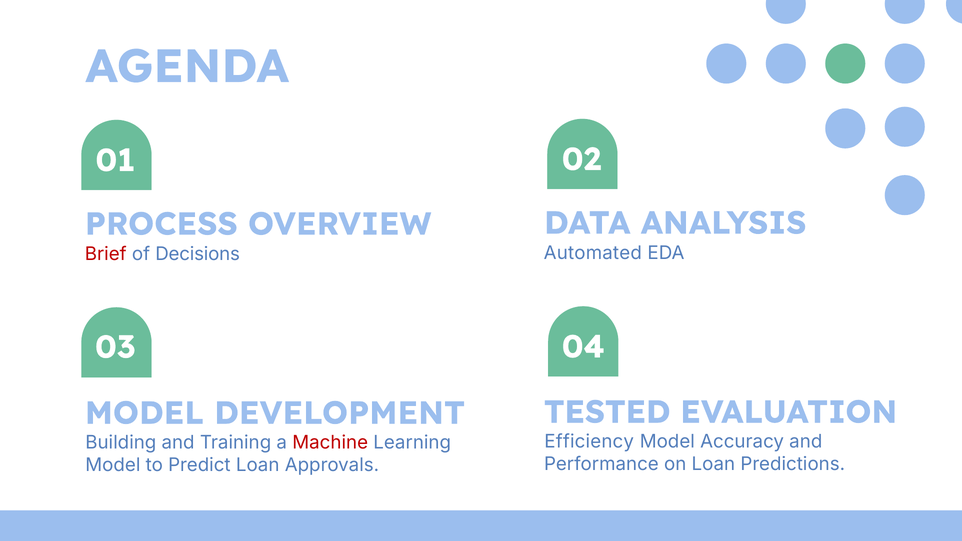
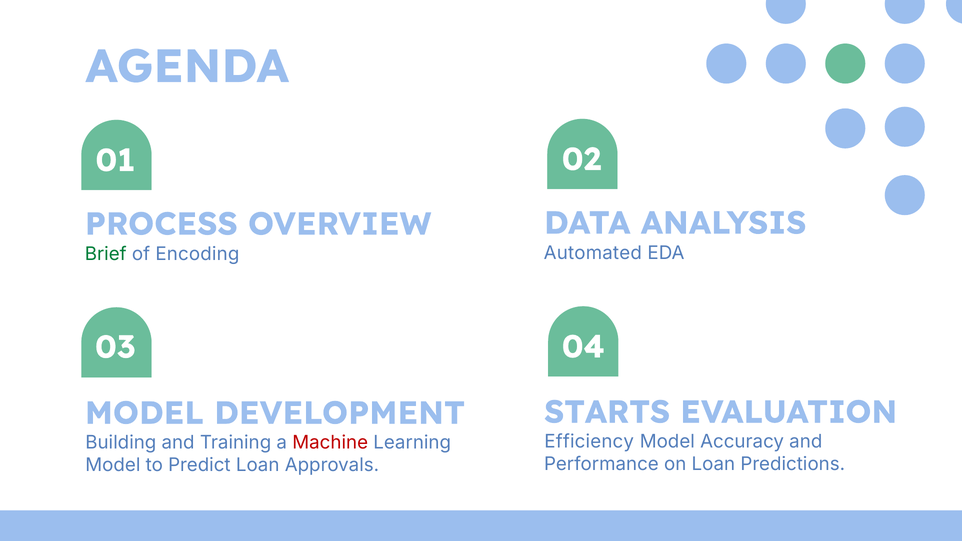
Brief colour: red -> green
Decisions: Decisions -> Encoding
TESTED: TESTED -> STARTS
